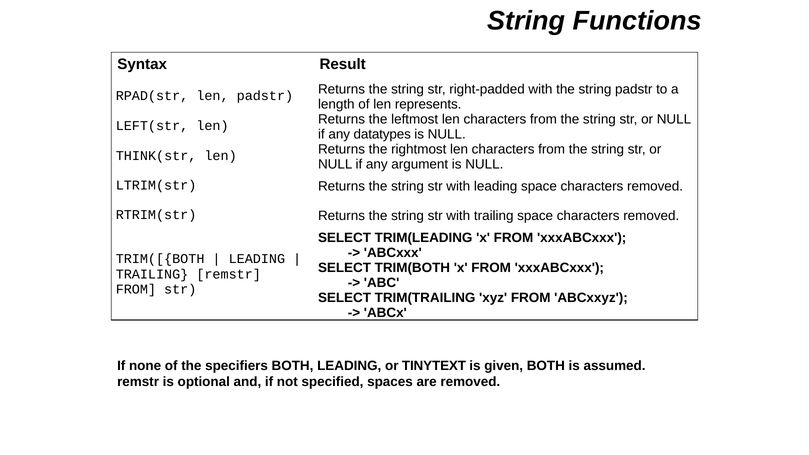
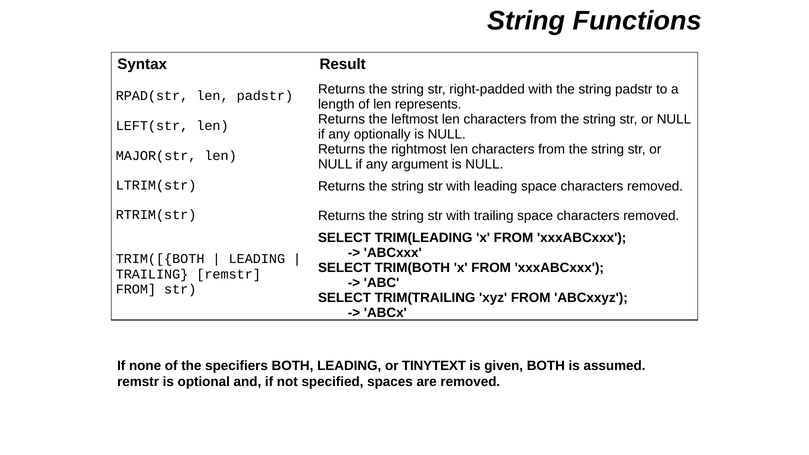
datatypes: datatypes -> optionally
THINK(str: THINK(str -> MAJOR(str
